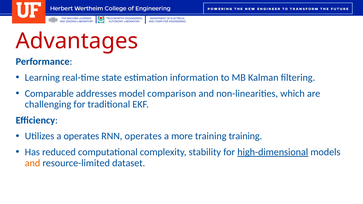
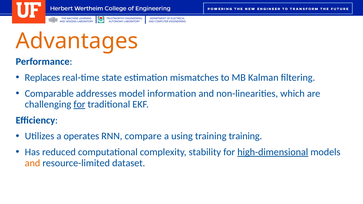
Advantages colour: red -> orange
Learning at (42, 78): Learning -> Replaces
information: information -> mismatches
comparison: comparison -> information
for at (79, 104) underline: none -> present
RNN operates: operates -> compare
more: more -> using
